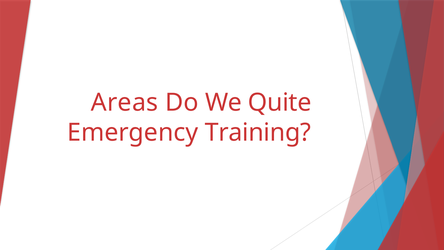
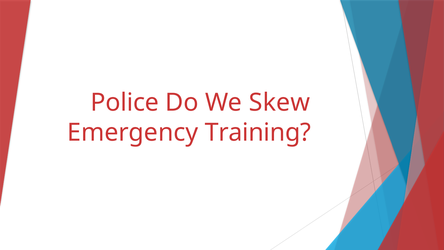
Areas: Areas -> Police
Quite: Quite -> Skew
